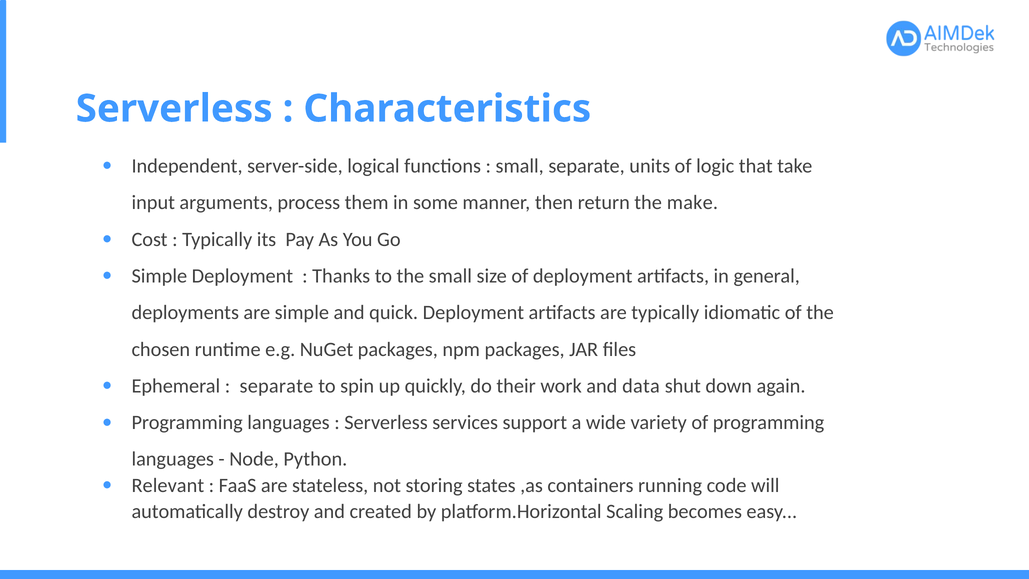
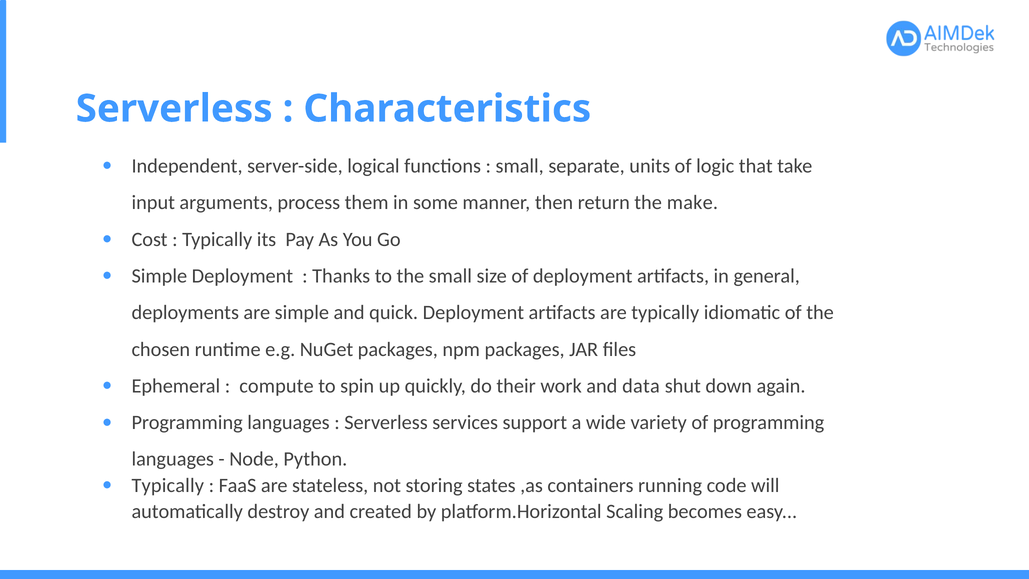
separate at (276, 386): separate -> compute
Relevant at (168, 485): Relevant -> Typically
